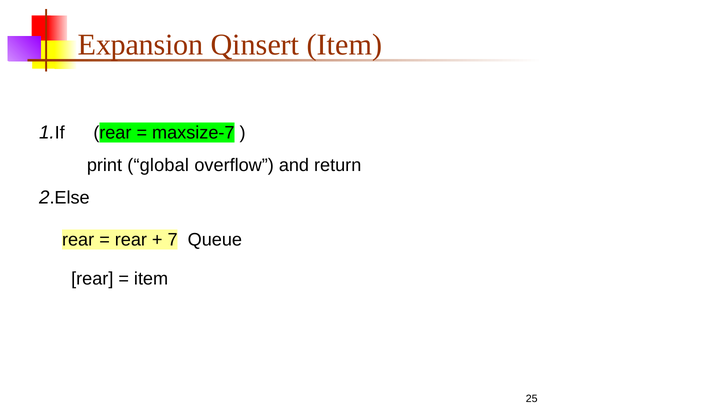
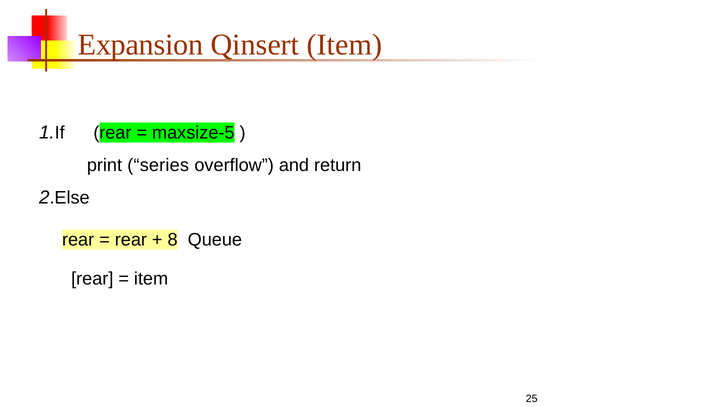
maxsize-7: maxsize-7 -> maxsize-5
global: global -> series
7: 7 -> 8
